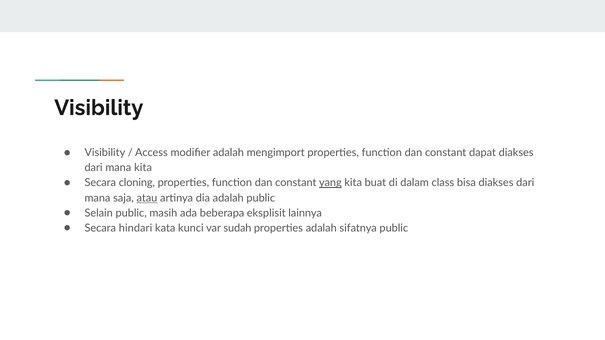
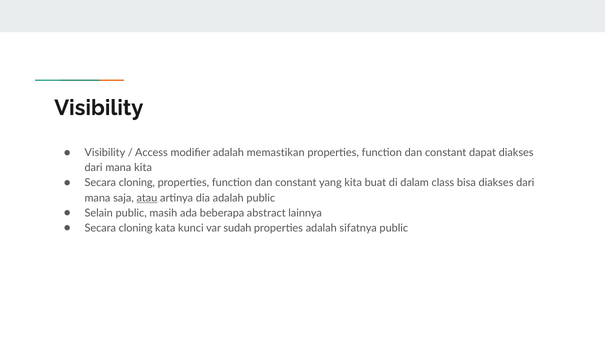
mengimport: mengimport -> memastikan
yang underline: present -> none
eksplisit: eksplisit -> abstract
hindari at (136, 228): hindari -> cloning
